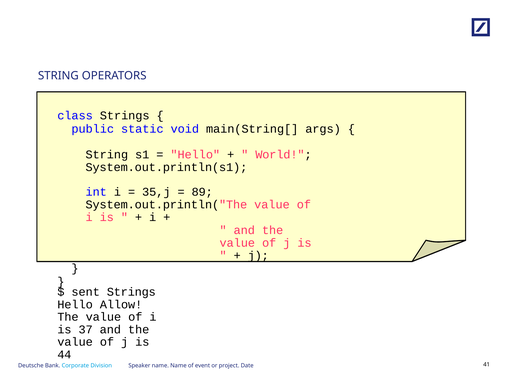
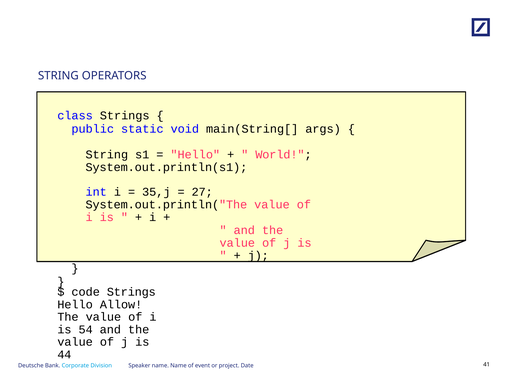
89: 89 -> 27
sent: sent -> code
37: 37 -> 54
